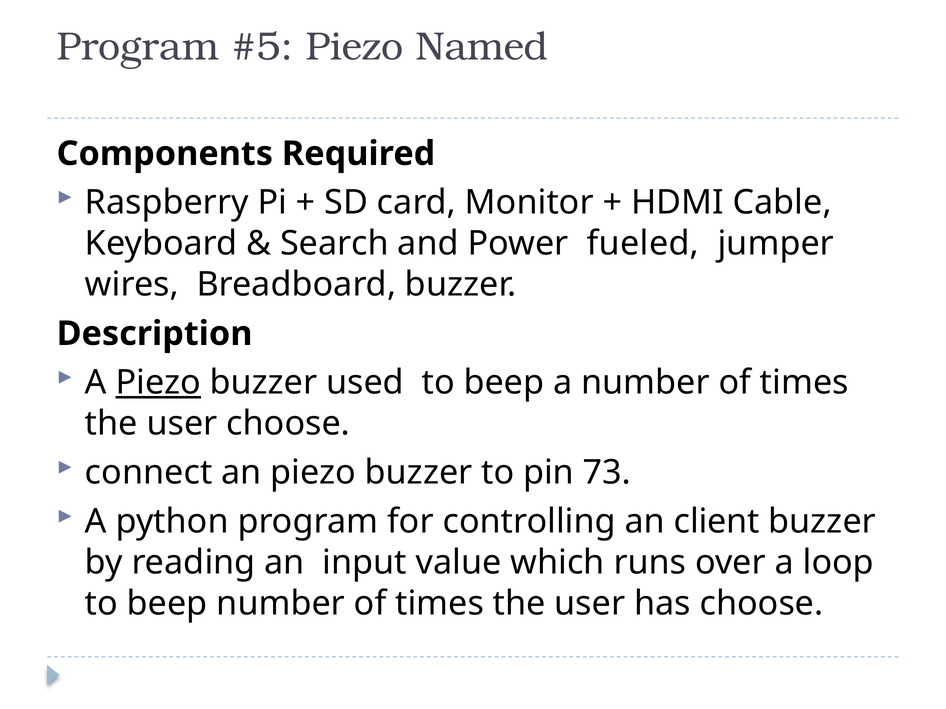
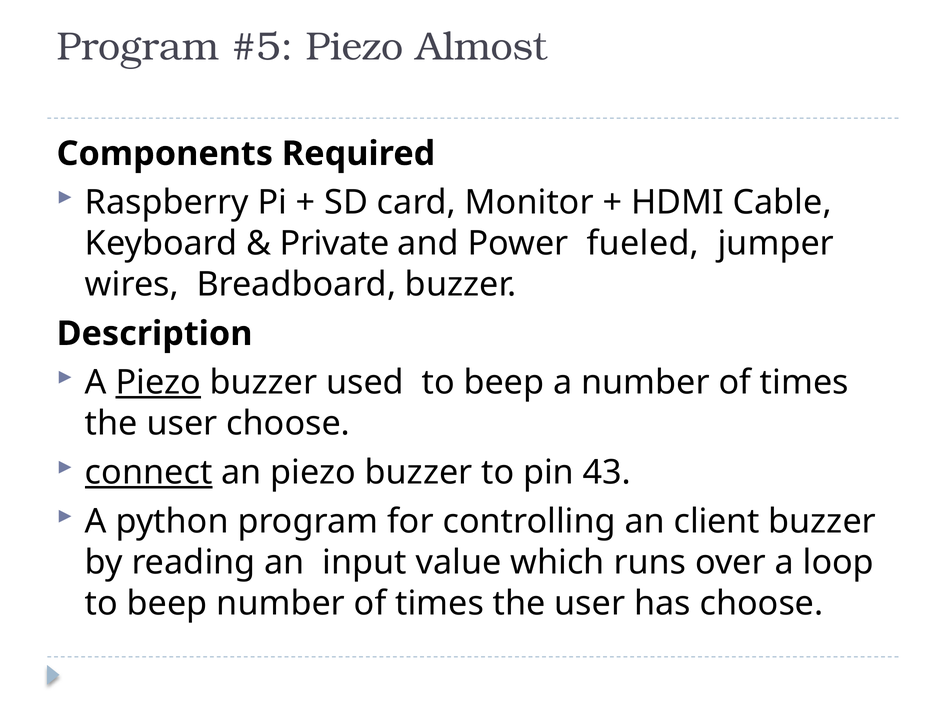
Named: Named -> Almost
Search: Search -> Private
connect underline: none -> present
73: 73 -> 43
